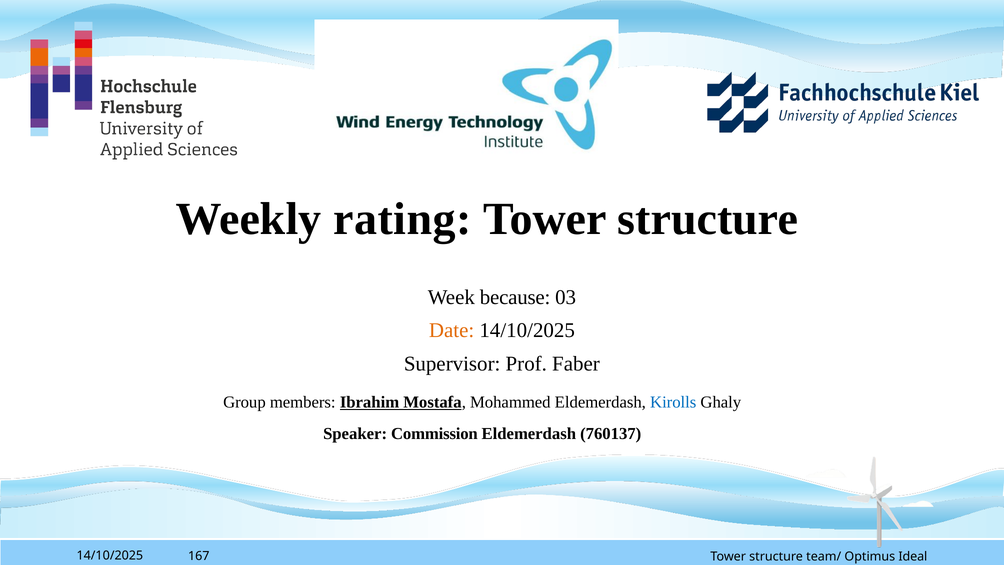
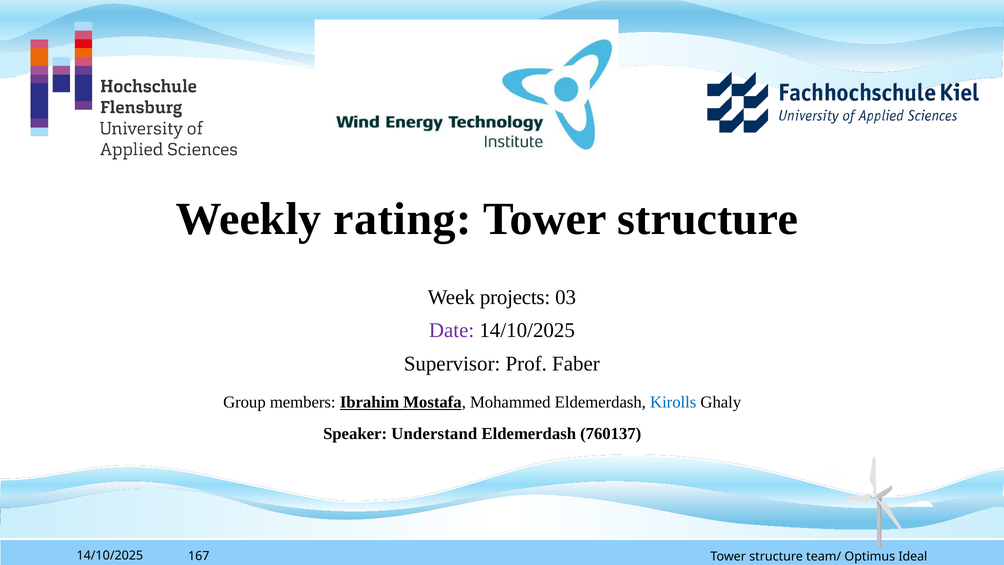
because: because -> projects
Date colour: orange -> purple
Commission: Commission -> Understand
